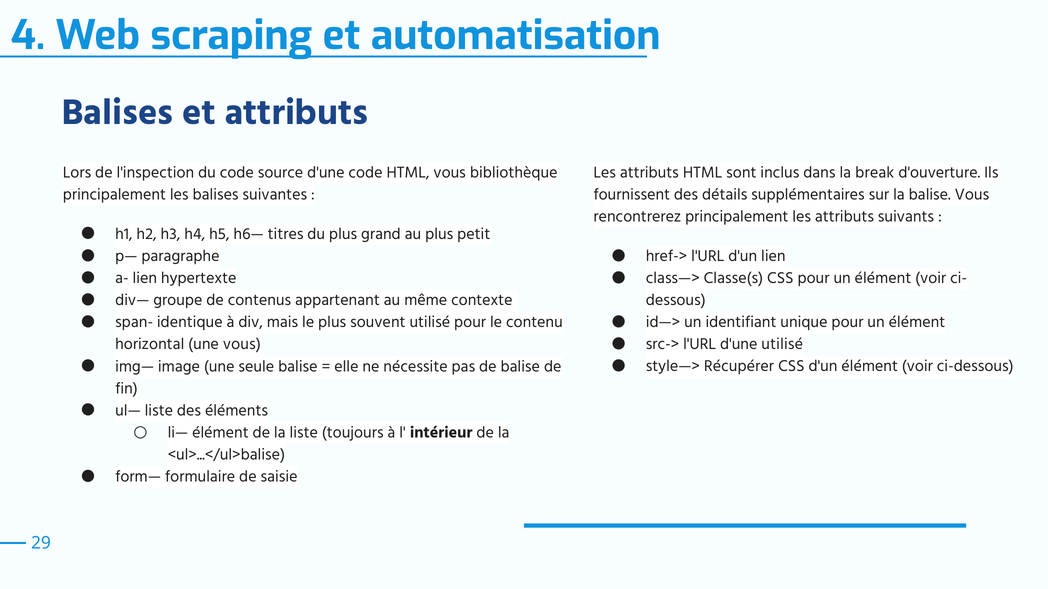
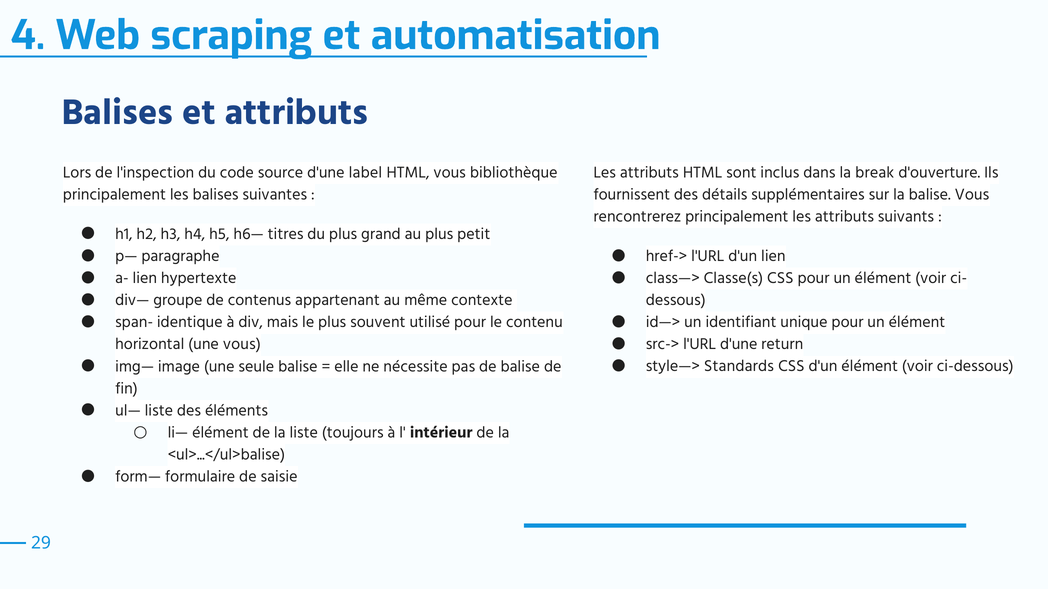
d'une code: code -> label
d'une utilisé: utilisé -> return
Récupérer: Récupérer -> Standards
